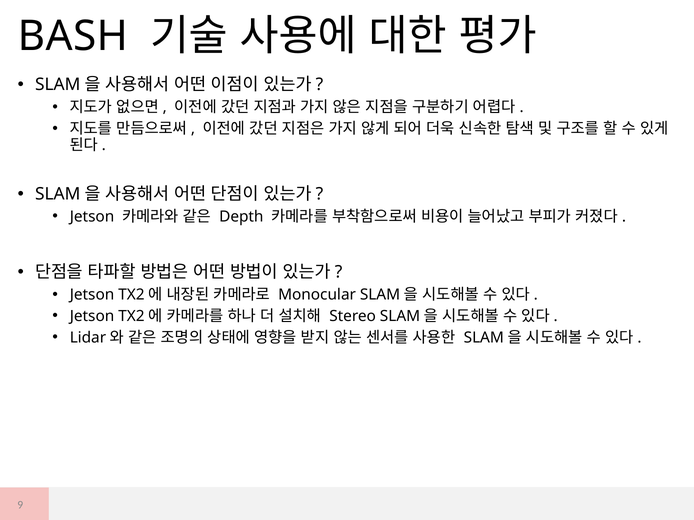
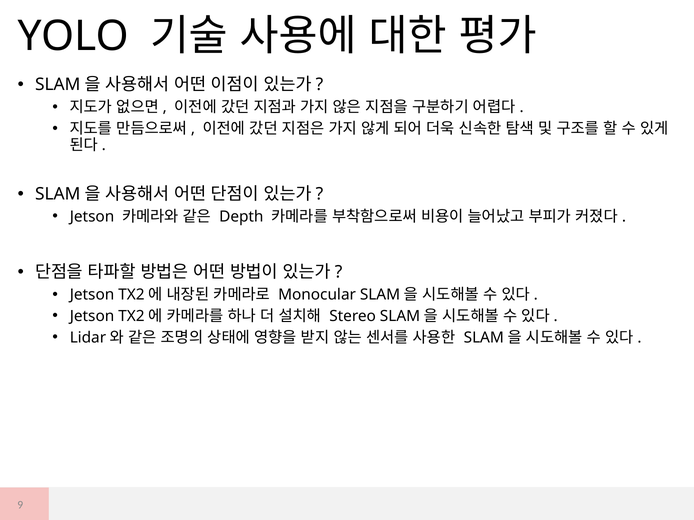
BASH: BASH -> YOLO
